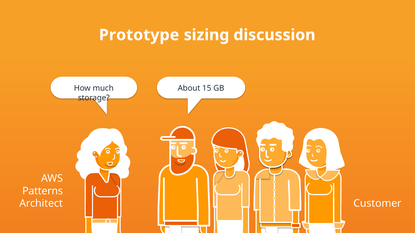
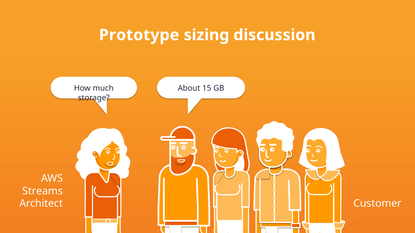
Patterns: Patterns -> Streams
